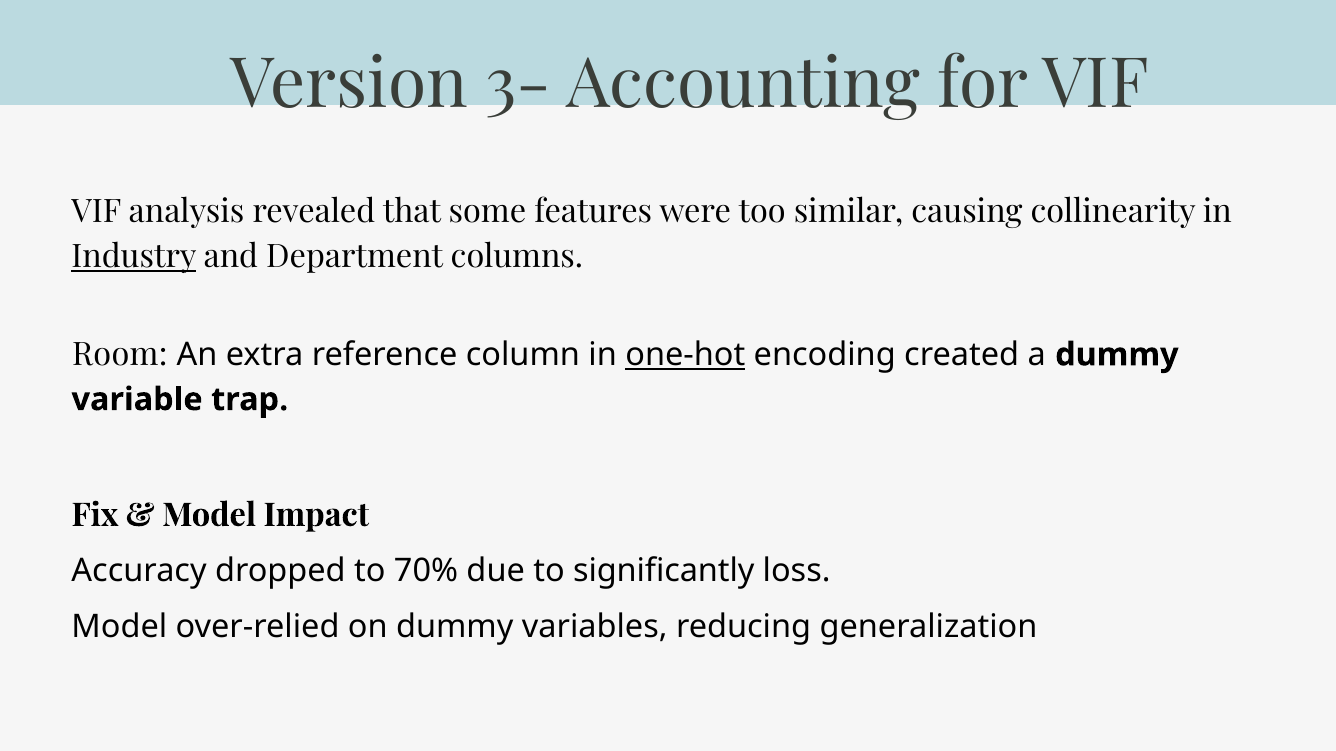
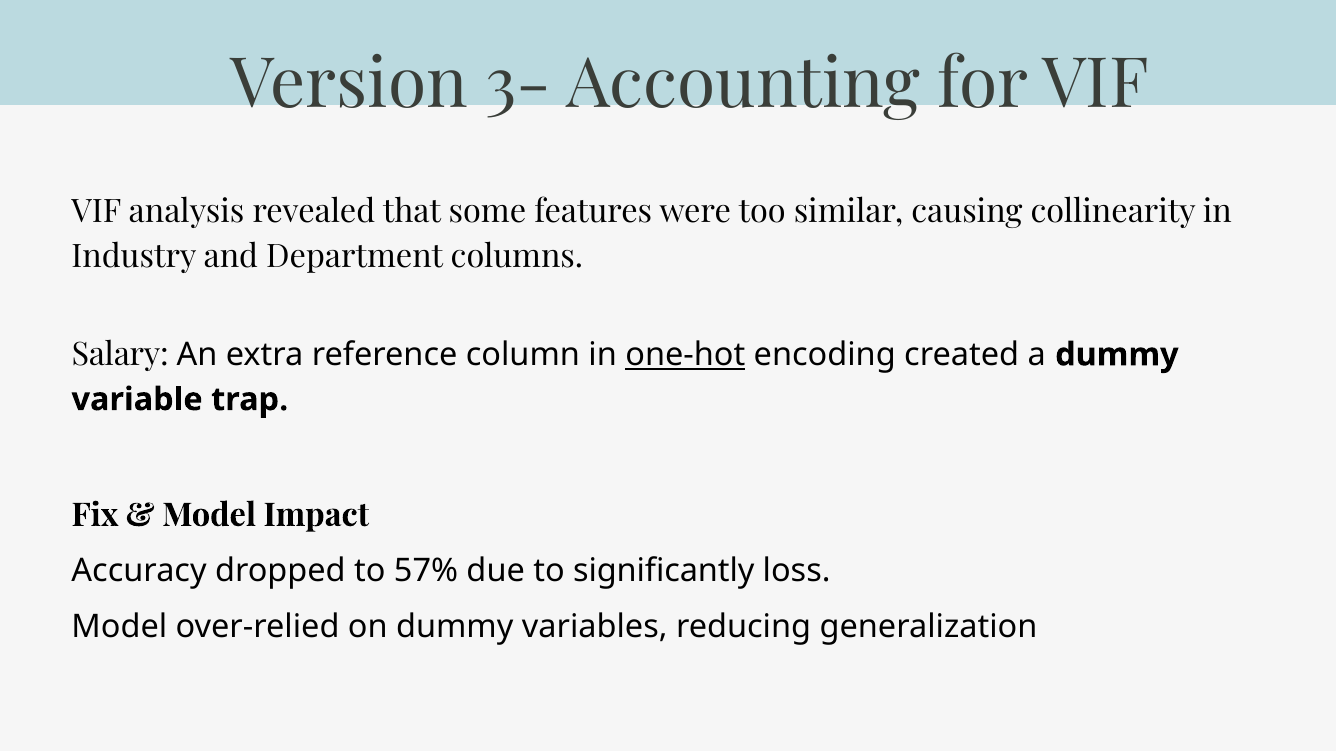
Industry underline: present -> none
Room: Room -> Salary
70%: 70% -> 57%
